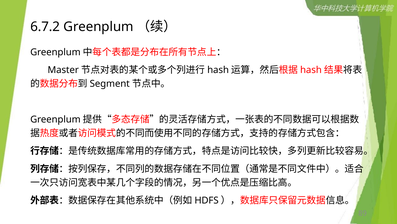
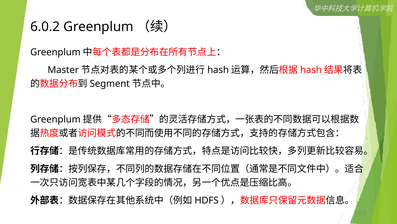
6.7.2: 6.7.2 -> 6.0.2
